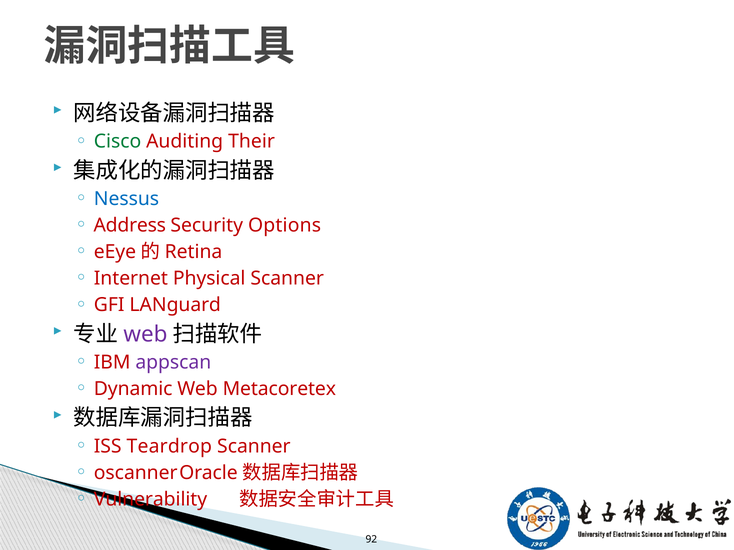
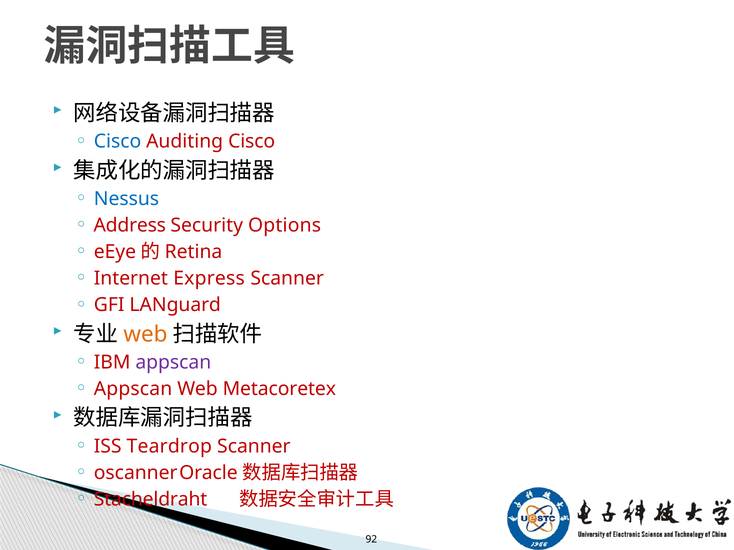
Cisco at (118, 141) colour: green -> blue
Auditing Their: Their -> Cisco
Physical: Physical -> Express
web at (145, 334) colour: purple -> orange
Dynamic at (133, 389): Dynamic -> Appscan
Vulnerability: Vulnerability -> Stacheldraht
